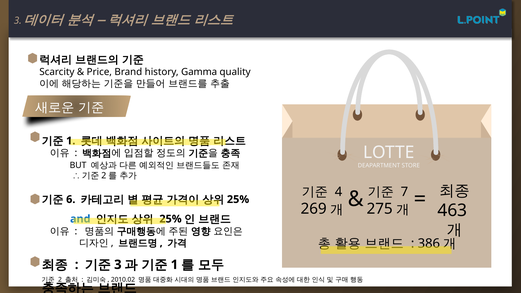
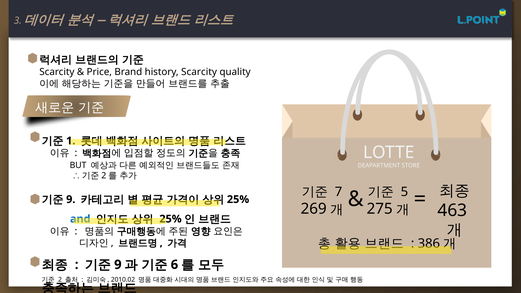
history Gamma: Gamma -> Scarcity
4: 4 -> 7
7: 7 -> 5
6 at (71, 199): 6 -> 9
3 at (118, 265): 3 -> 9
1 at (174, 265): 1 -> 6
